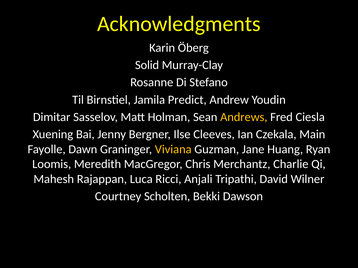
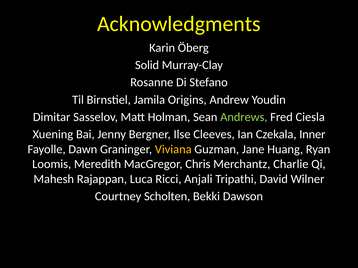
Predict: Predict -> Origins
Andrews colour: yellow -> light green
Main: Main -> Inner
